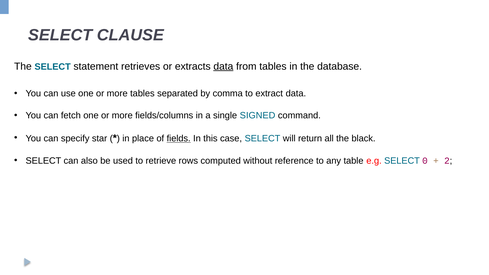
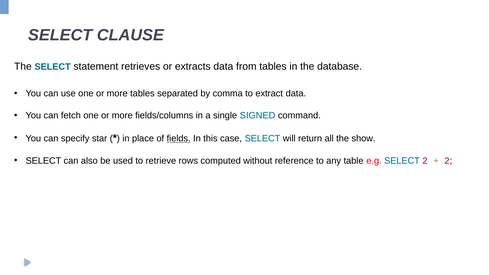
data at (223, 66) underline: present -> none
black: black -> show
SELECT 0: 0 -> 2
